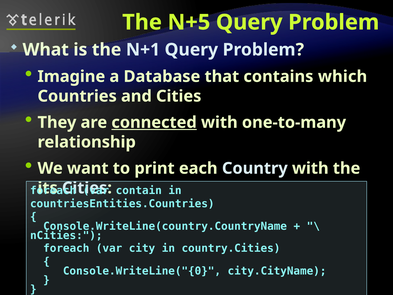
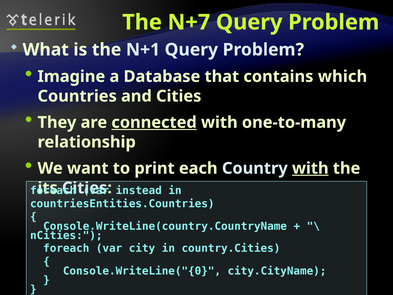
N+5: N+5 -> N+7
with at (310, 168) underline: none -> present
contain: contain -> instead
